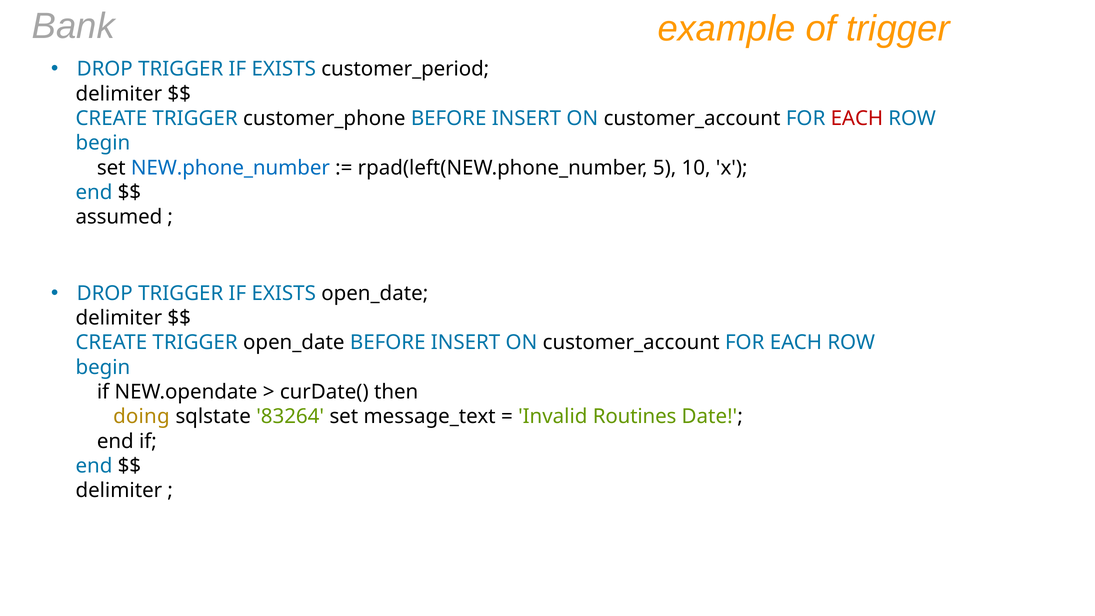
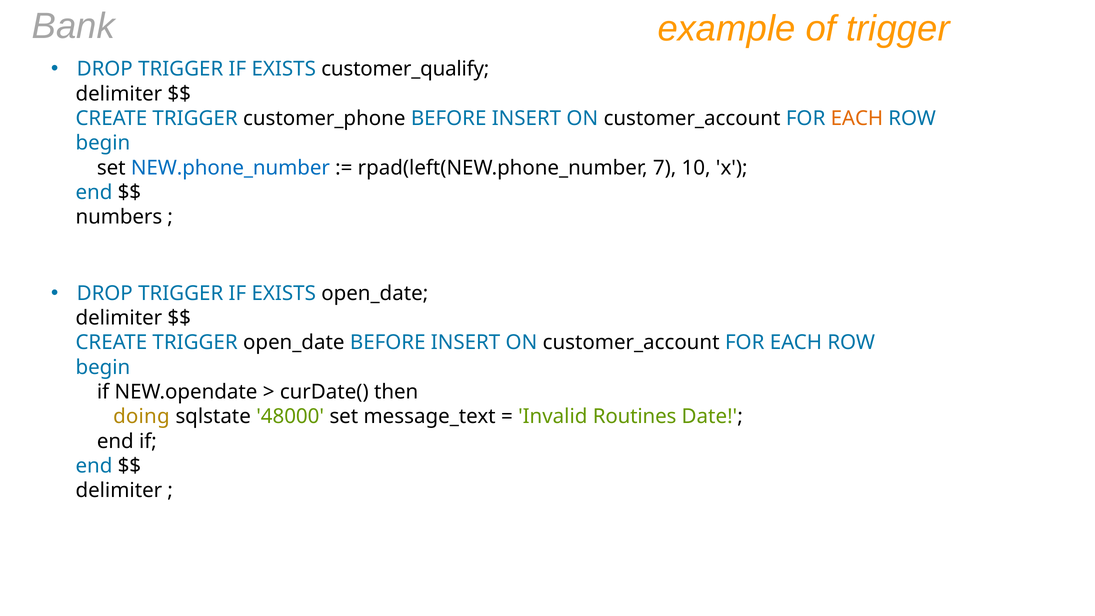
customer_period: customer_period -> customer_qualify
EACH at (857, 118) colour: red -> orange
5: 5 -> 7
assumed: assumed -> numbers
83264: 83264 -> 48000
